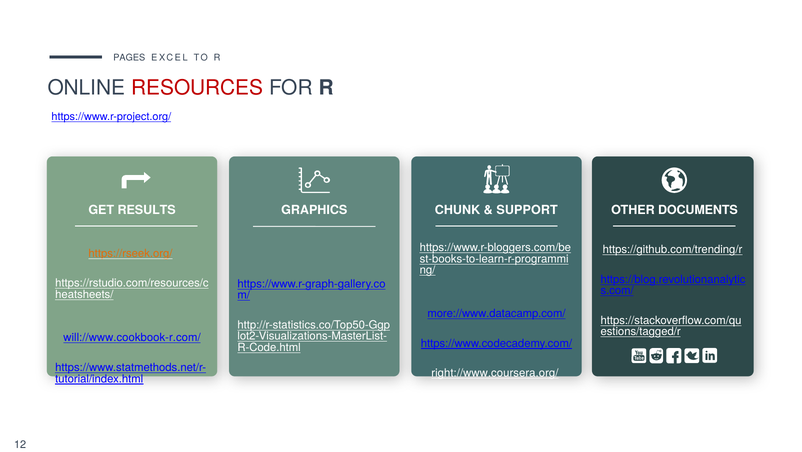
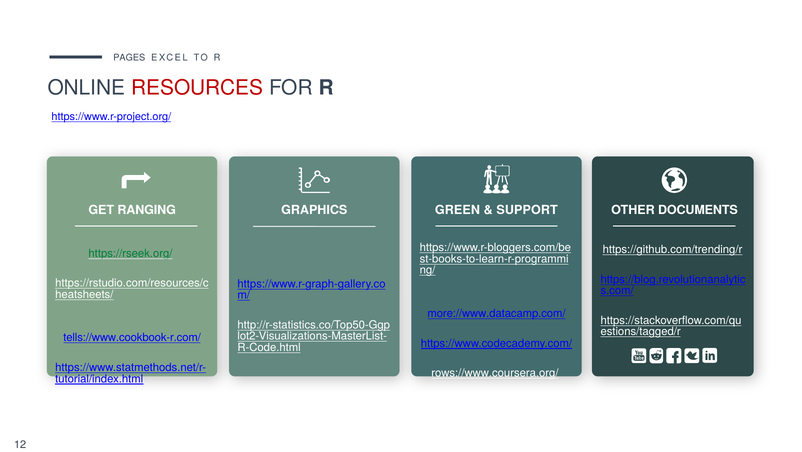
CHUNK: CHUNK -> GREEN
RESULTS: RESULTS -> RANGING
https://rseek.org/ colour: orange -> green
will://www.cookbook-r.com/: will://www.cookbook-r.com/ -> tells://www.cookbook-r.com/
right://www.coursera.org/: right://www.coursera.org/ -> rows://www.coursera.org/
